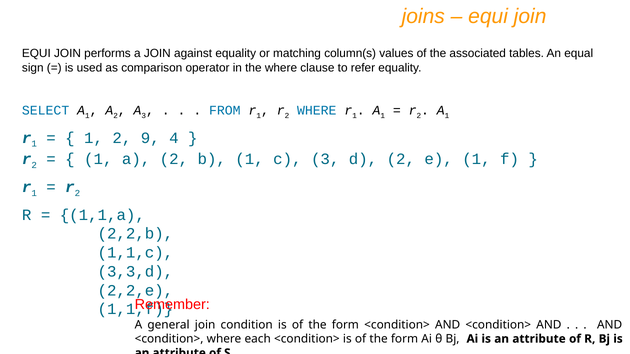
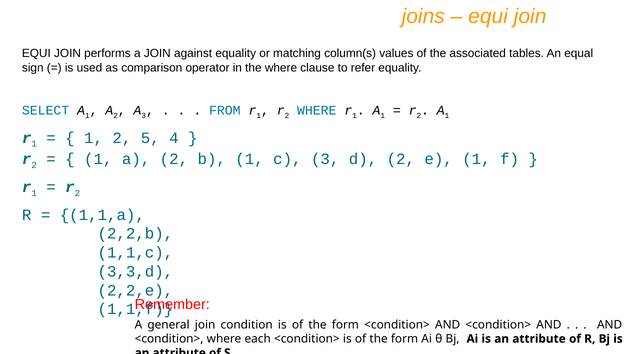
9: 9 -> 5
